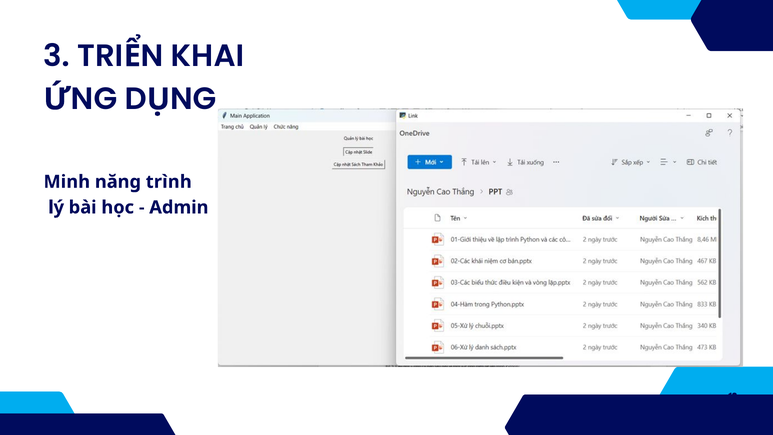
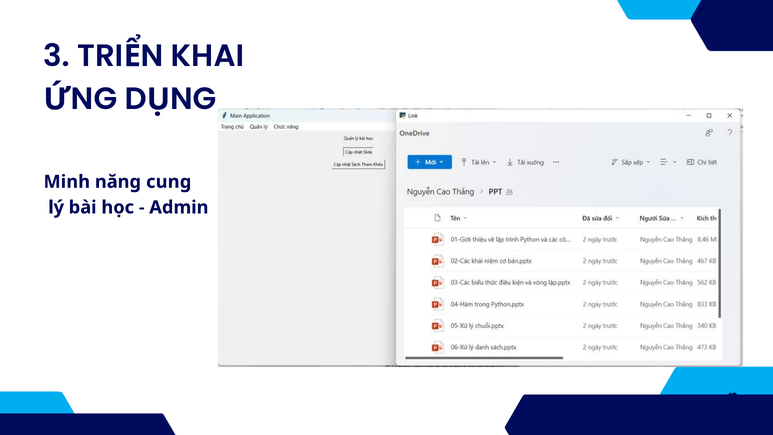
trình: trình -> cung
